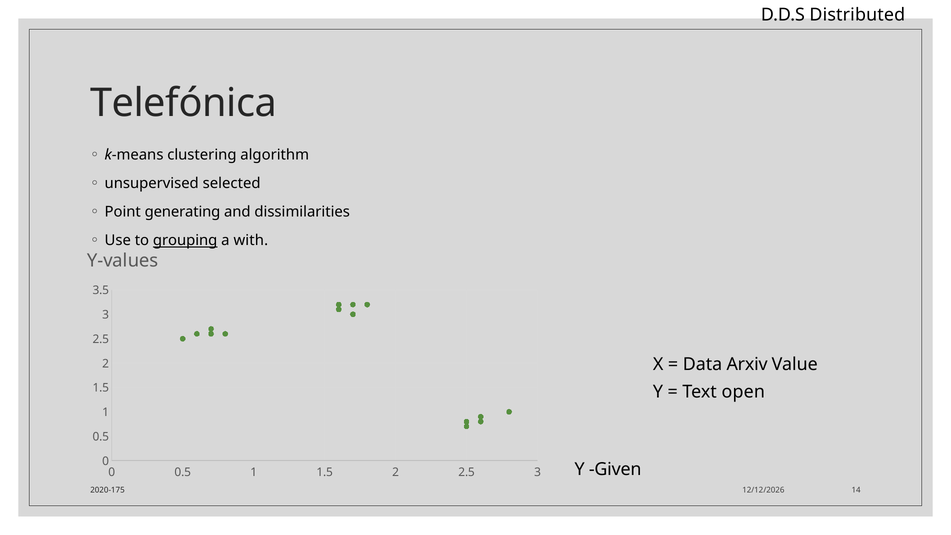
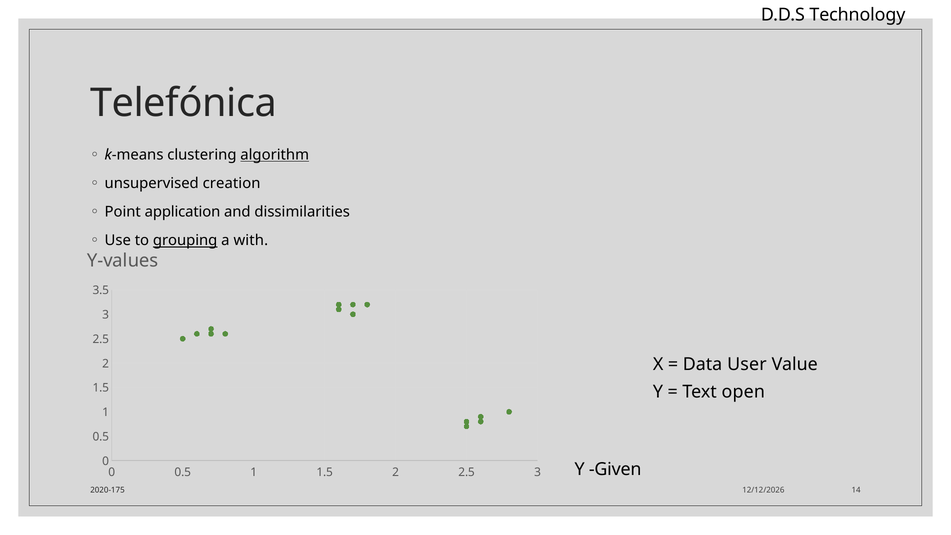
Distributed: Distributed -> Technology
algorithm underline: none -> present
selected: selected -> creation
generating: generating -> application
Arxiv: Arxiv -> User
